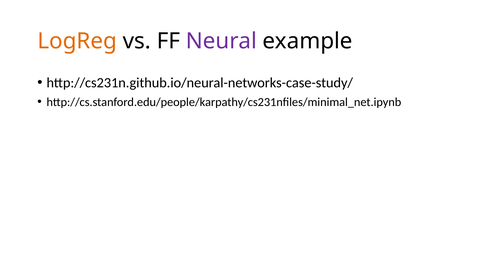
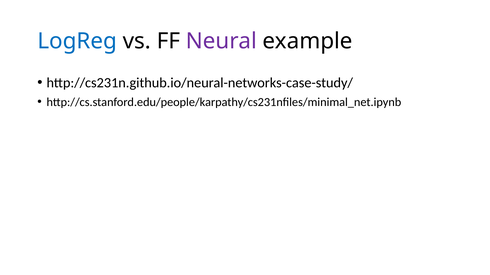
LogReg colour: orange -> blue
